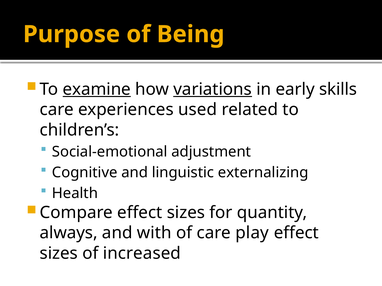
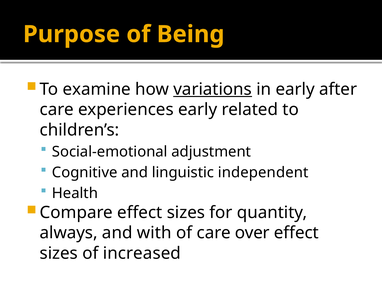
examine underline: present -> none
skills: skills -> after
experiences used: used -> early
externalizing: externalizing -> independent
play: play -> over
